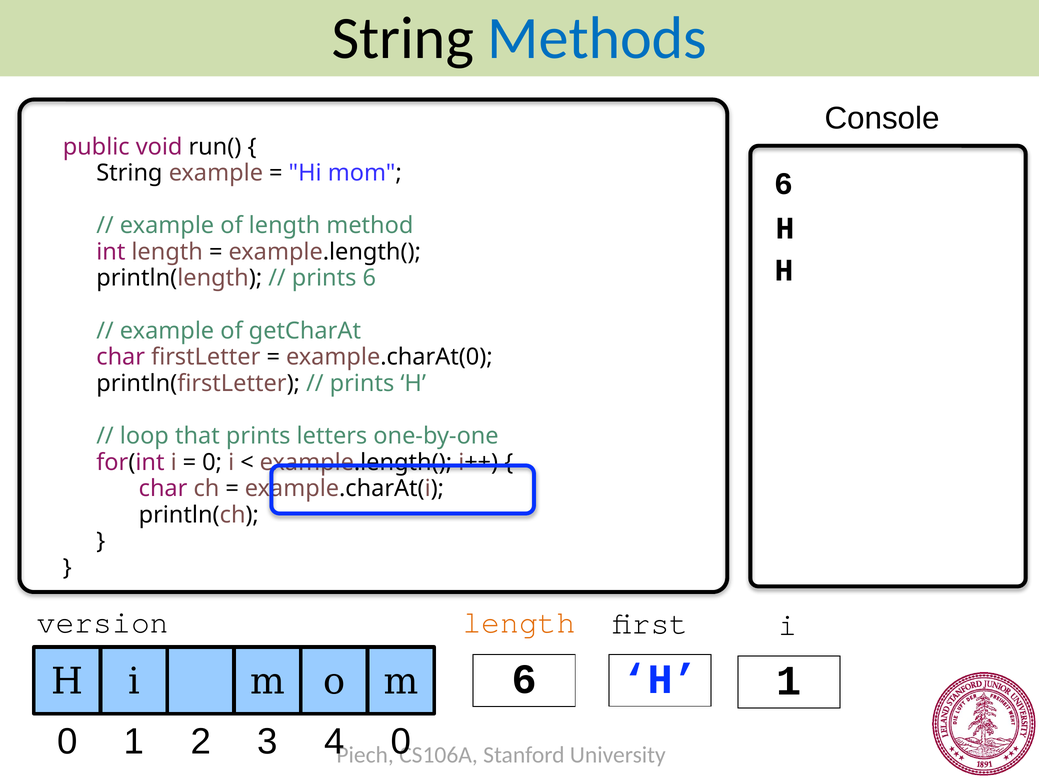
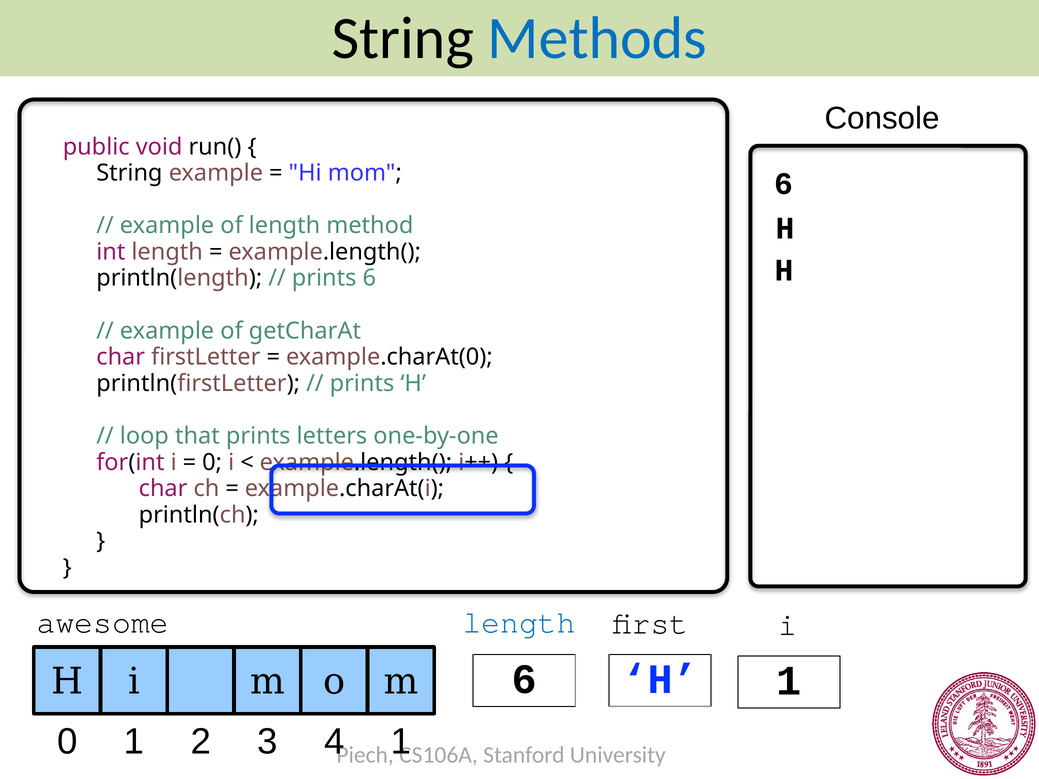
version: version -> awesome
length at (519, 622) colour: orange -> blue
4 0: 0 -> 1
